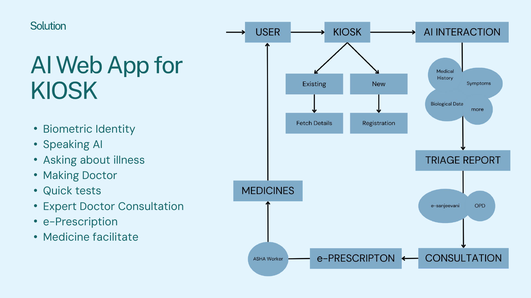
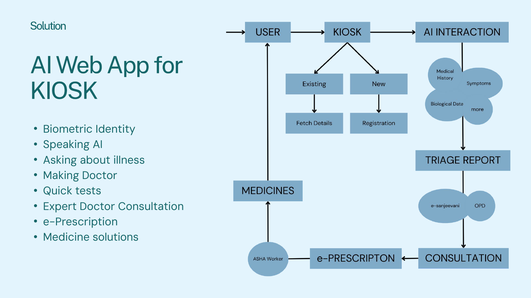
facilitate: facilitate -> solutions
